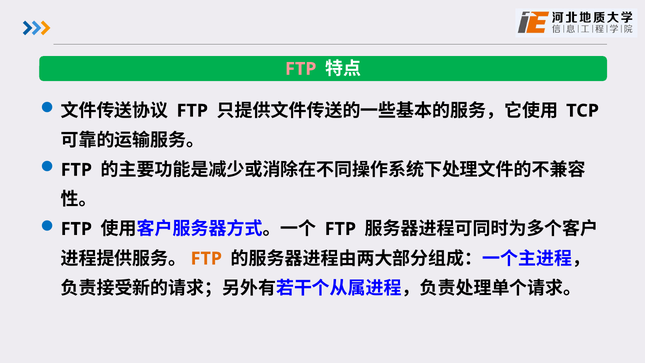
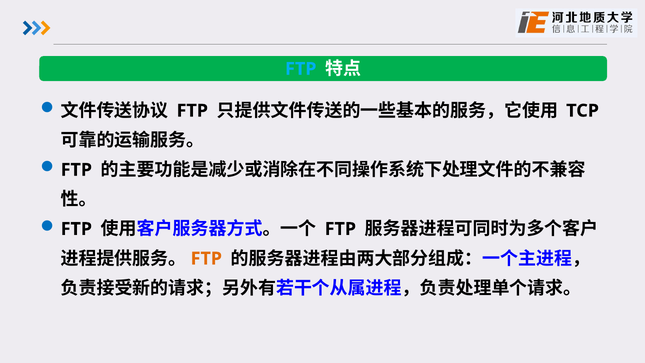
FTP at (301, 69) colour: pink -> light blue
